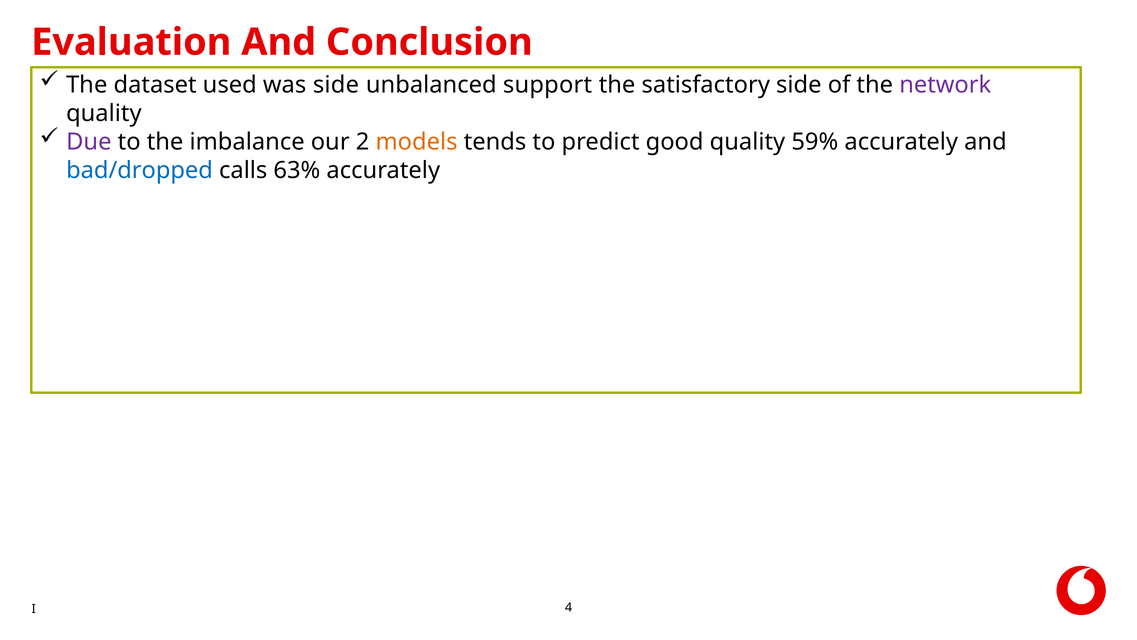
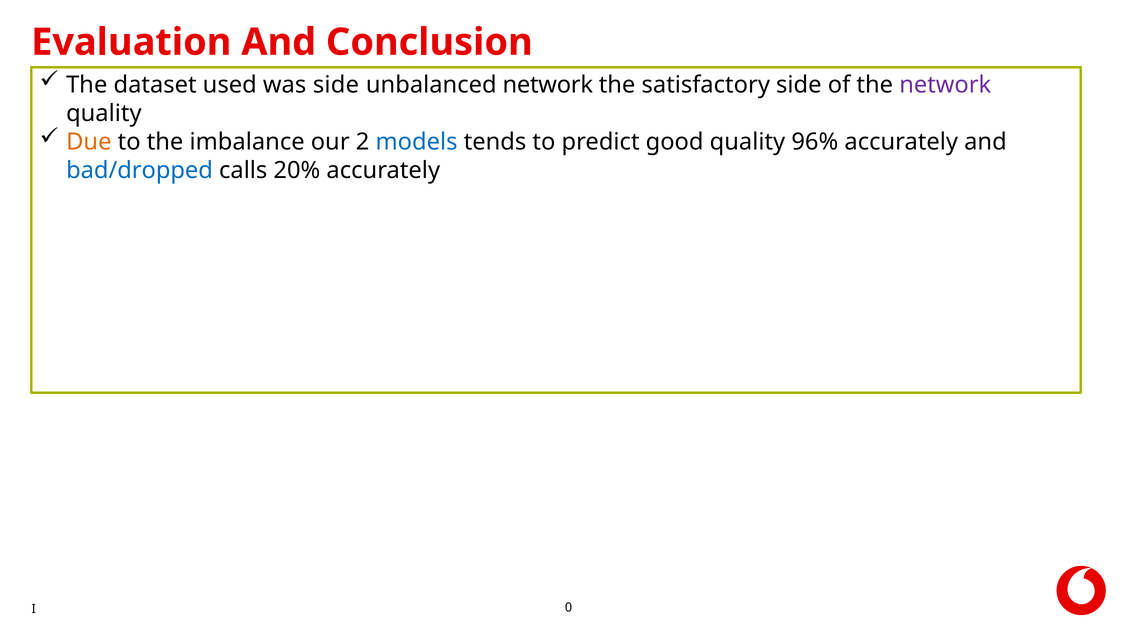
unbalanced support: support -> network
Due colour: purple -> orange
models colour: orange -> blue
59%: 59% -> 96%
63%: 63% -> 20%
4: 4 -> 0
